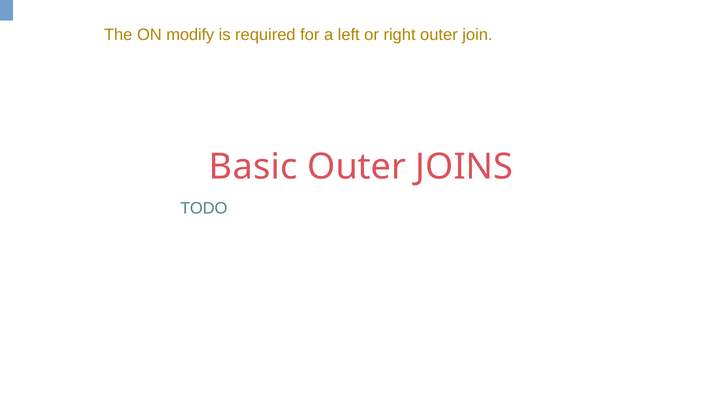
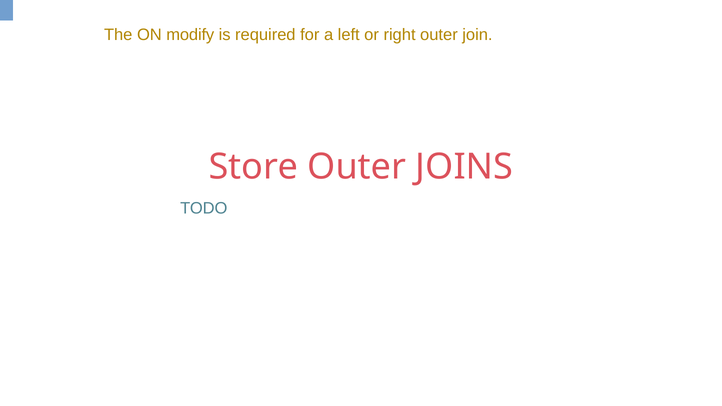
Basic: Basic -> Store
